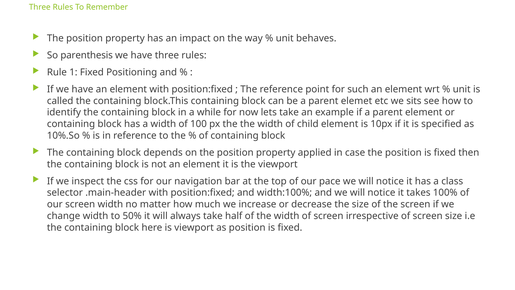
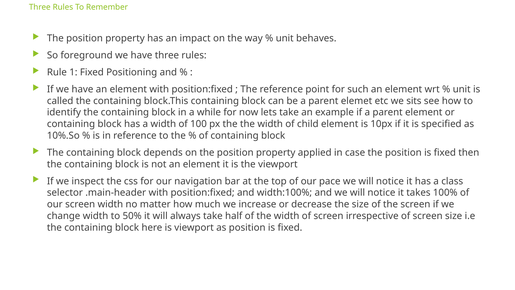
parenthesis: parenthesis -> foreground
